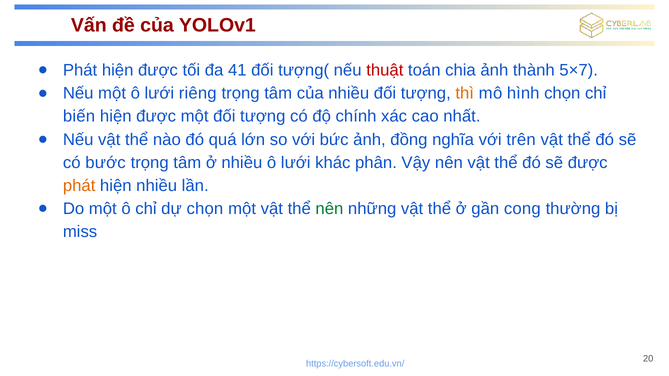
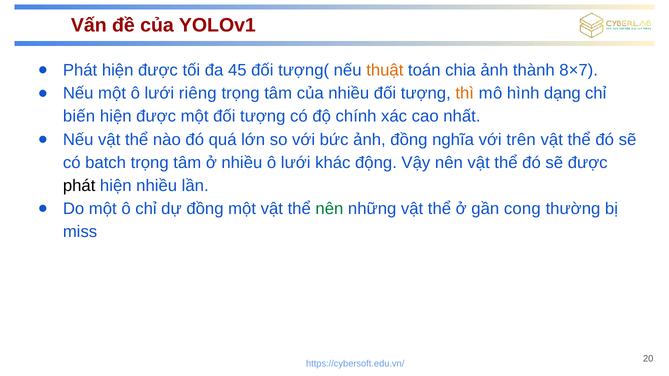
41: 41 -> 45
thuật colour: red -> orange
5×7: 5×7 -> 8×7
hình chọn: chọn -> dạng
bước: bước -> batch
phân: phân -> động
phát at (79, 186) colour: orange -> black
dự chọn: chọn -> đồng
